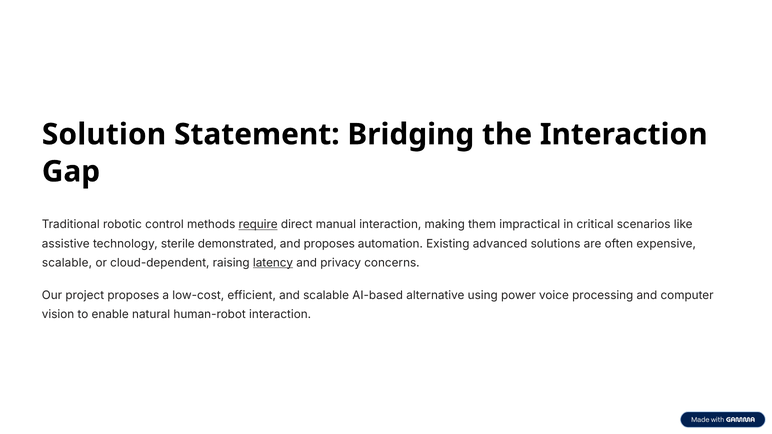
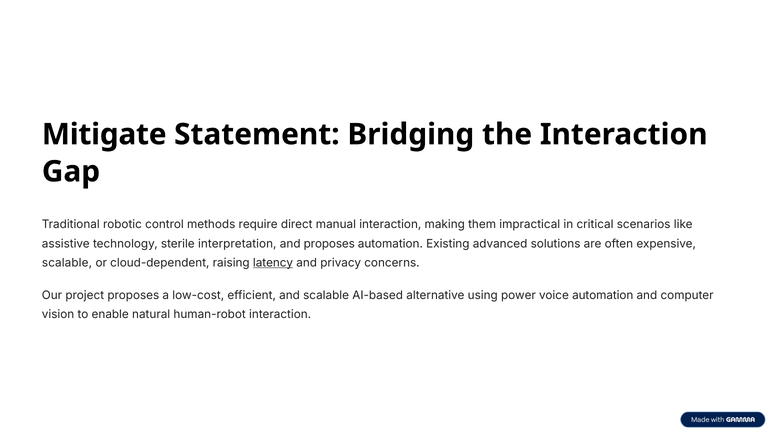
Solution: Solution -> Mitigate
require underline: present -> none
demonstrated: demonstrated -> interpretation
voice processing: processing -> automation
